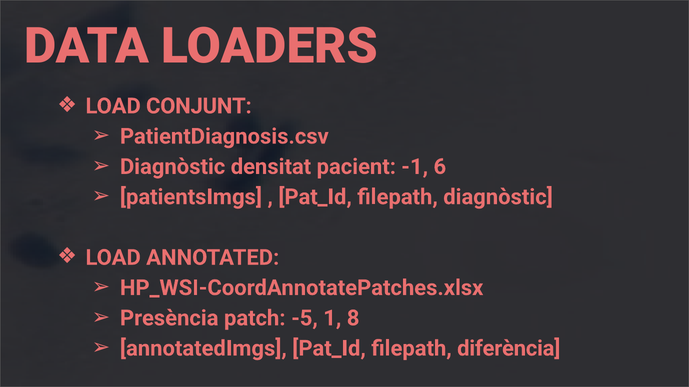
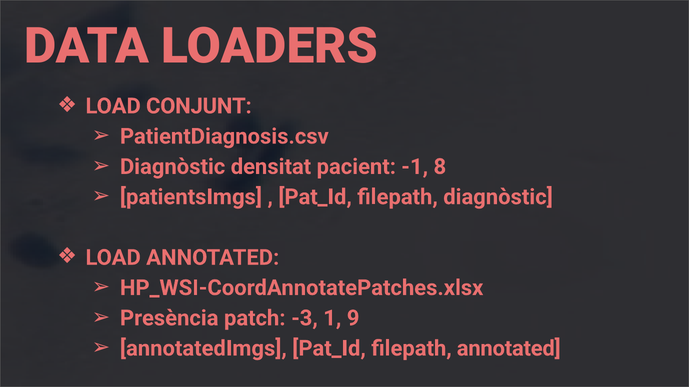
6: 6 -> 8
-5: -5 -> -3
8: 8 -> 9
filepath diferència: diferència -> annotated
